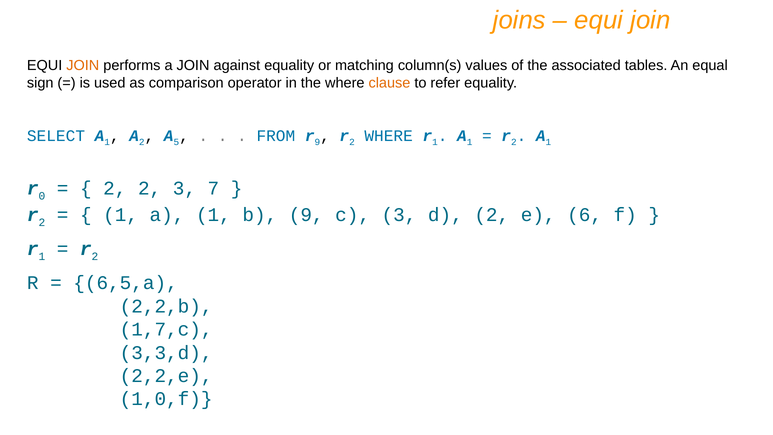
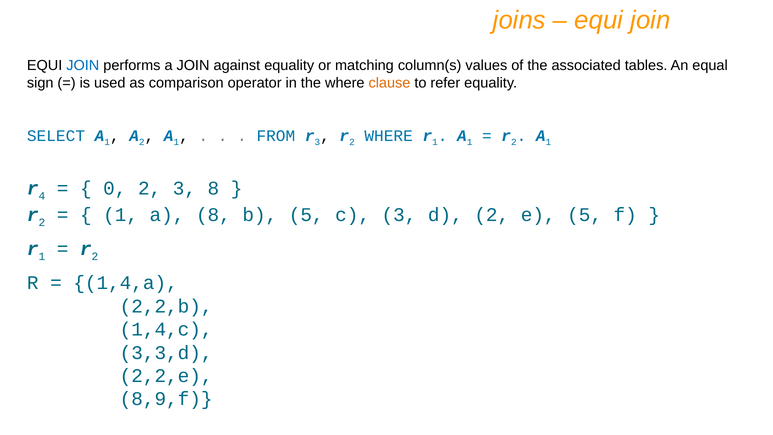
JOIN at (83, 66) colour: orange -> blue
5 at (176, 142): 5 -> 1
r 9: 9 -> 3
0: 0 -> 4
2 at (115, 188): 2 -> 0
3 7: 7 -> 8
1 a 1: 1 -> 8
b 9: 9 -> 5
e 6: 6 -> 5
6,5,a: 6,5,a -> 1,4,a
1,7,c: 1,7,c -> 1,4,c
1,0,f: 1,0,f -> 8,9,f
